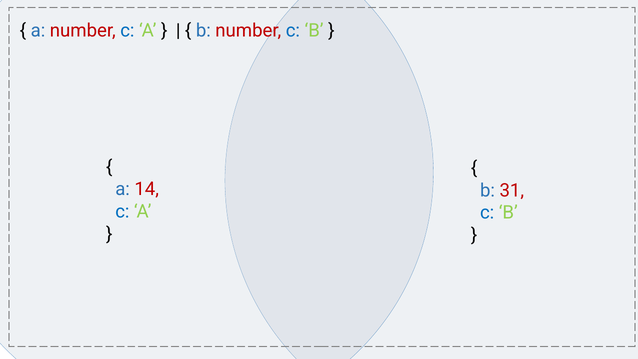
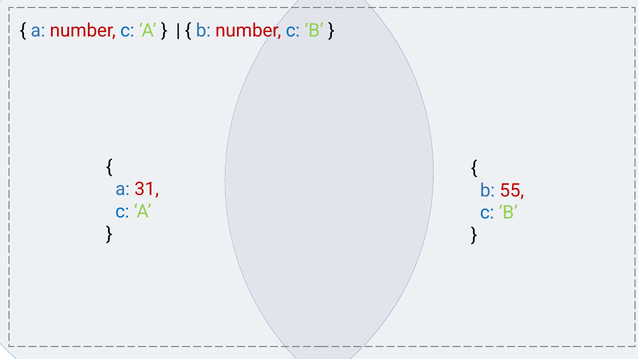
14: 14 -> 31
31: 31 -> 55
